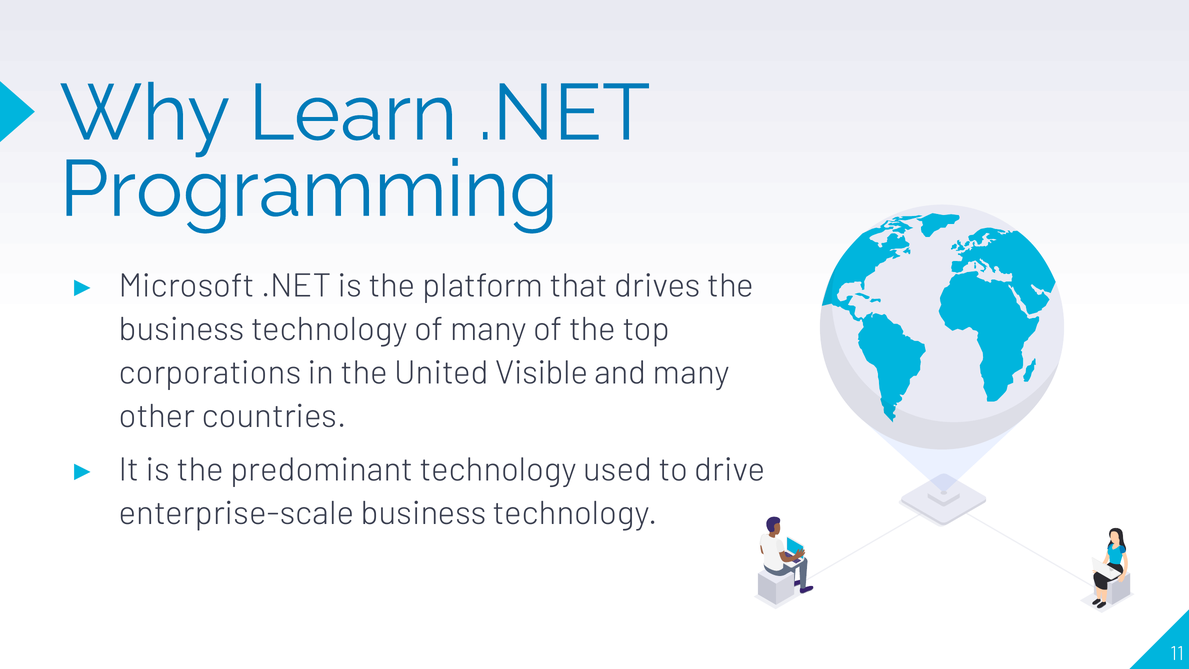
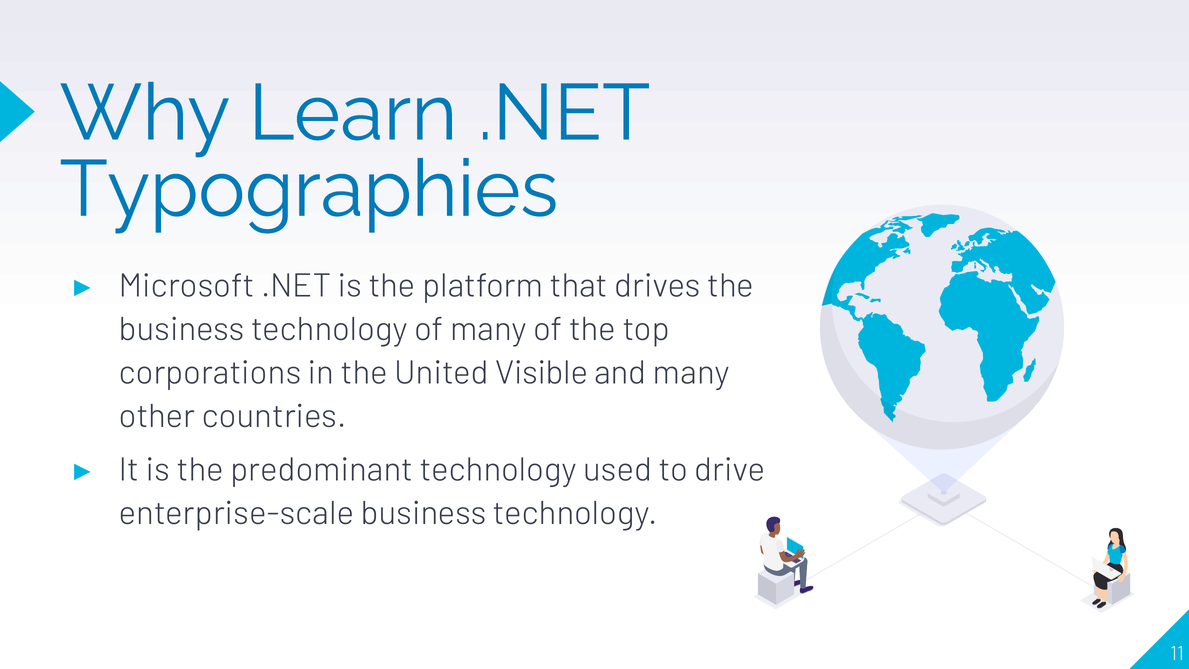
Programming: Programming -> Typographies
